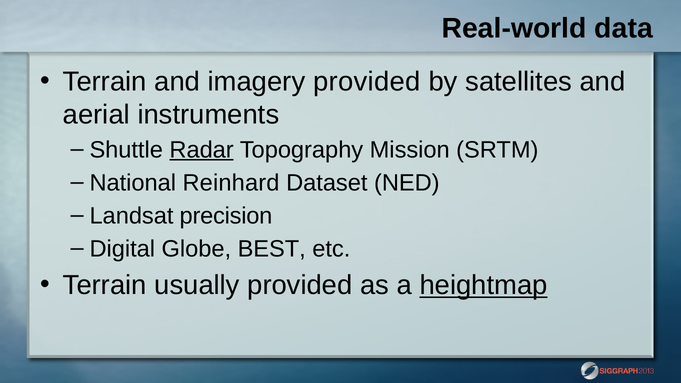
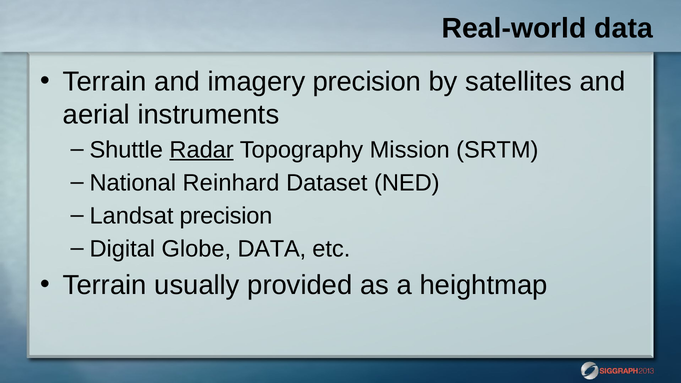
imagery provided: provided -> precision
Globe BEST: BEST -> DATA
heightmap underline: present -> none
